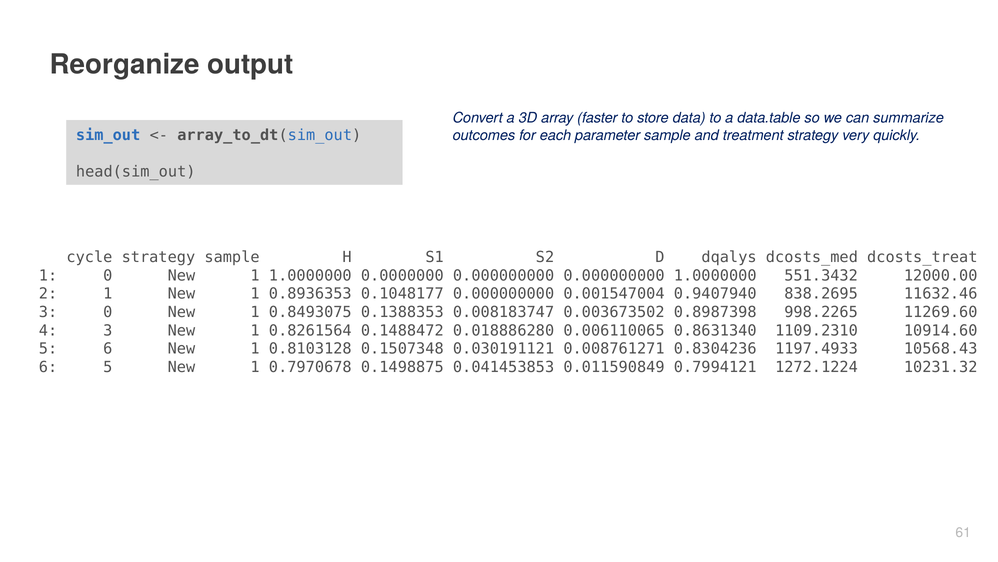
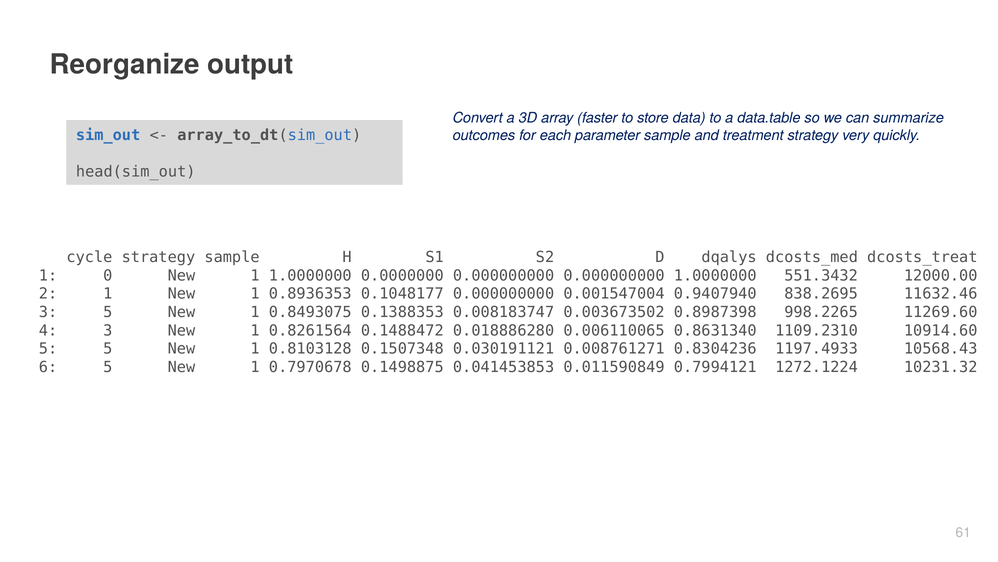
3 0: 0 -> 5
5 6: 6 -> 5
